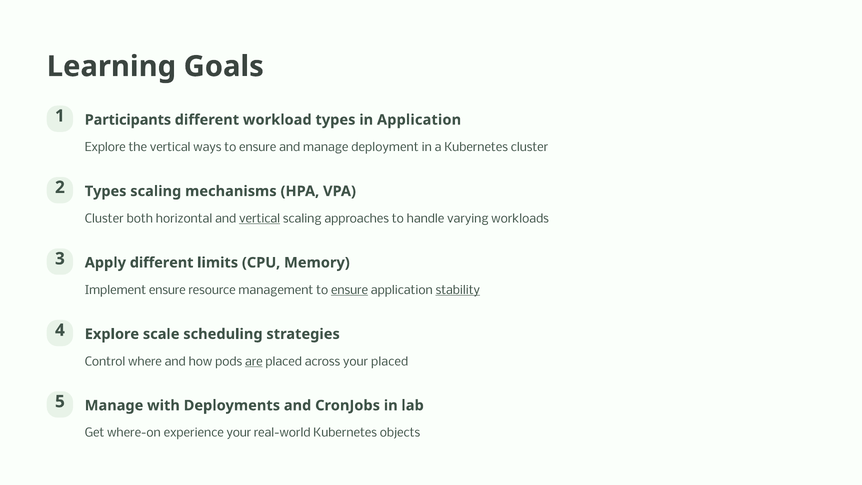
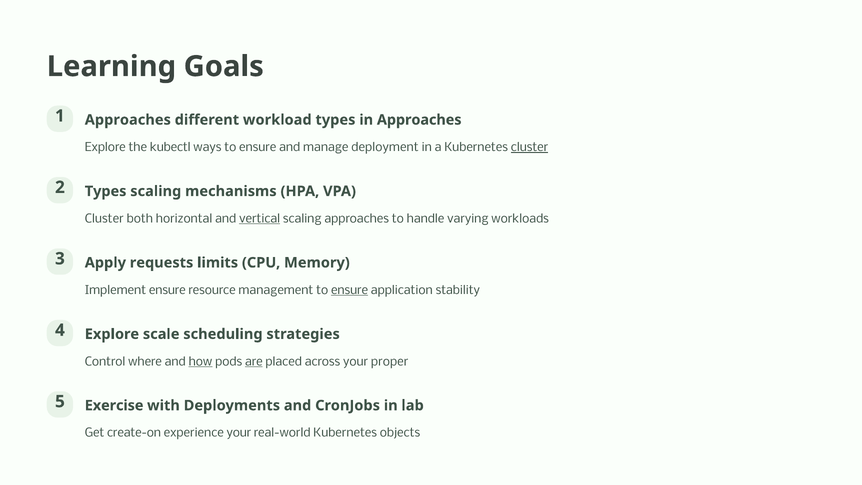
1 Participants: Participants -> Approaches
in Application: Application -> Approaches
the vertical: vertical -> kubectl
cluster at (530, 147) underline: none -> present
Apply different: different -> requests
stability underline: present -> none
how underline: none -> present
your placed: placed -> proper
5 Manage: Manage -> Exercise
where-on: where-on -> create-on
